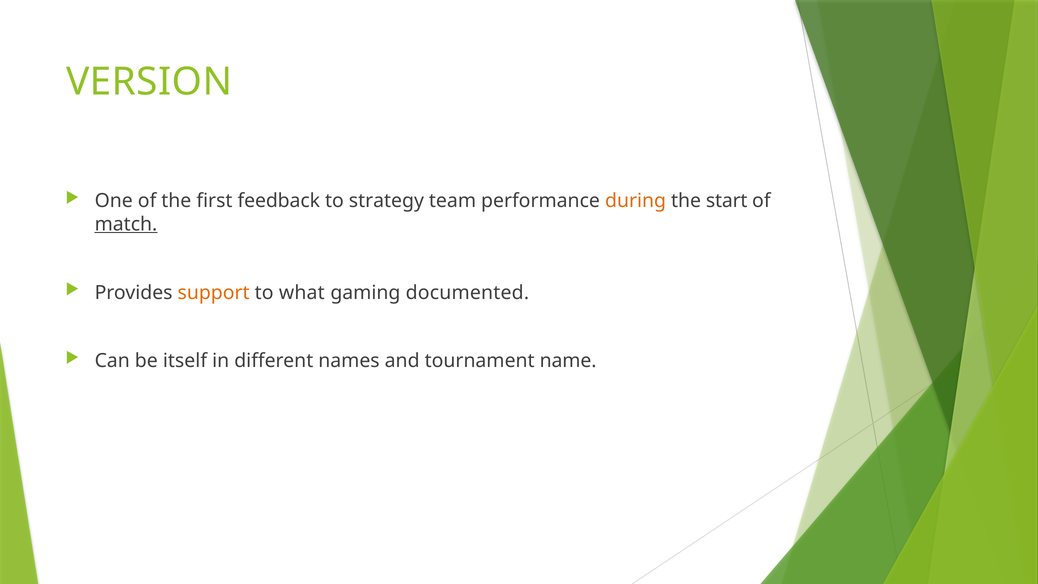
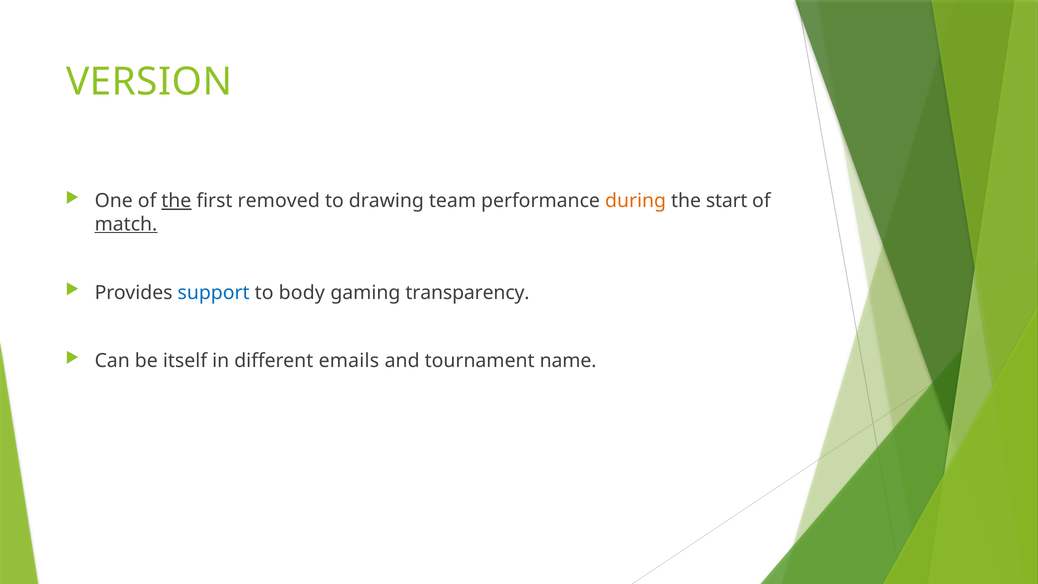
the at (176, 201) underline: none -> present
feedback: feedback -> removed
strategy: strategy -> drawing
support colour: orange -> blue
what: what -> body
documented: documented -> transparency
names: names -> emails
